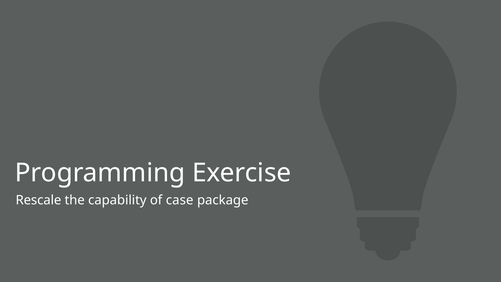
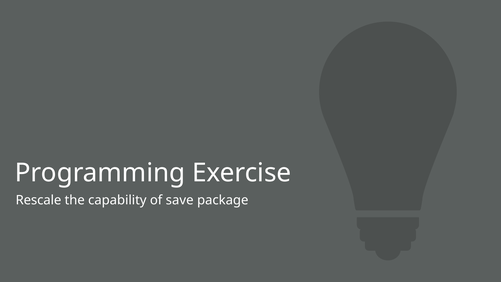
case: case -> save
